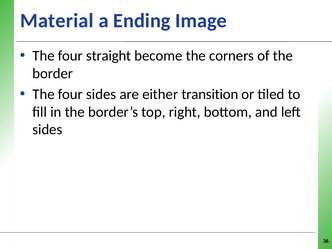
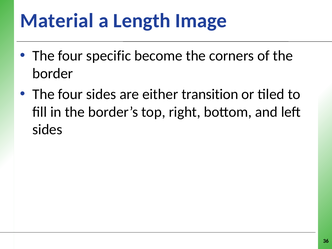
Ending: Ending -> Length
straight: straight -> specific
